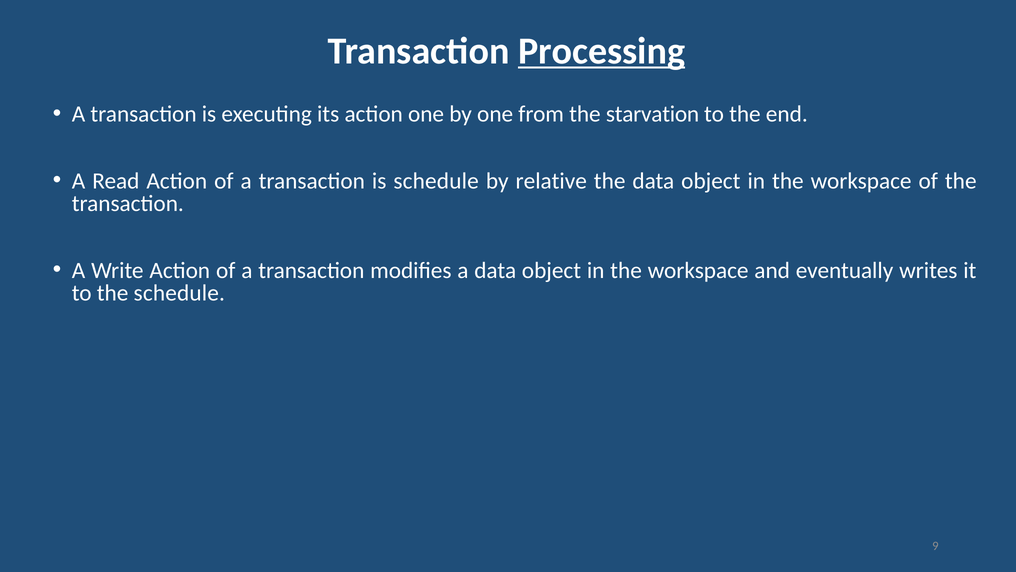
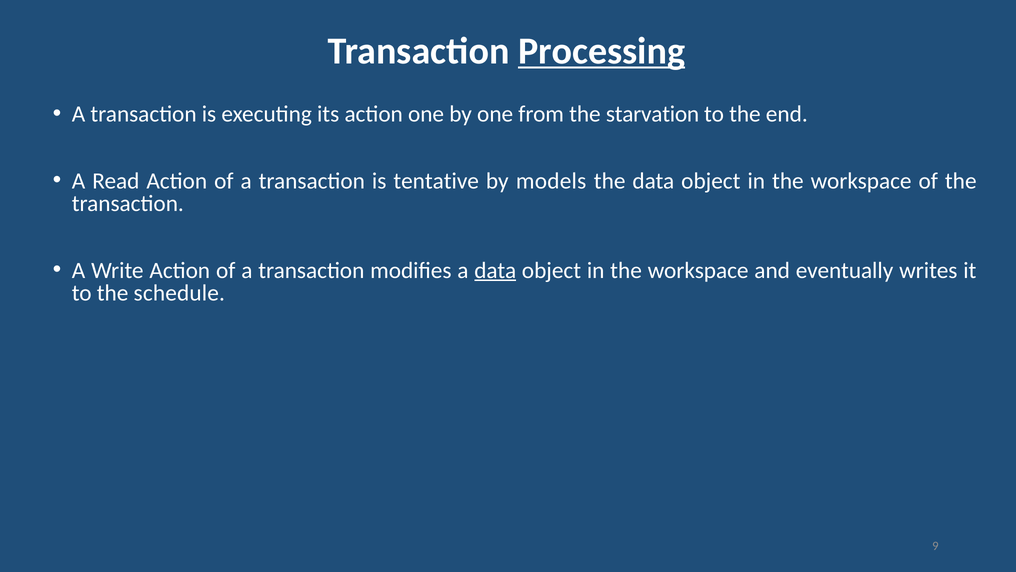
is schedule: schedule -> tentative
relative: relative -> models
data at (495, 270) underline: none -> present
